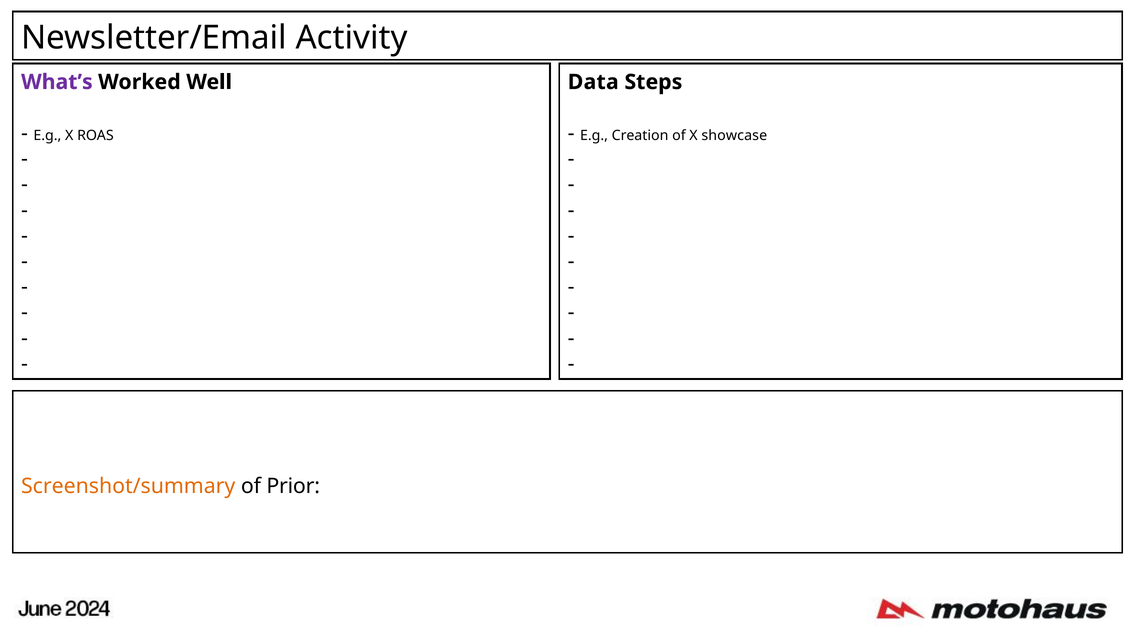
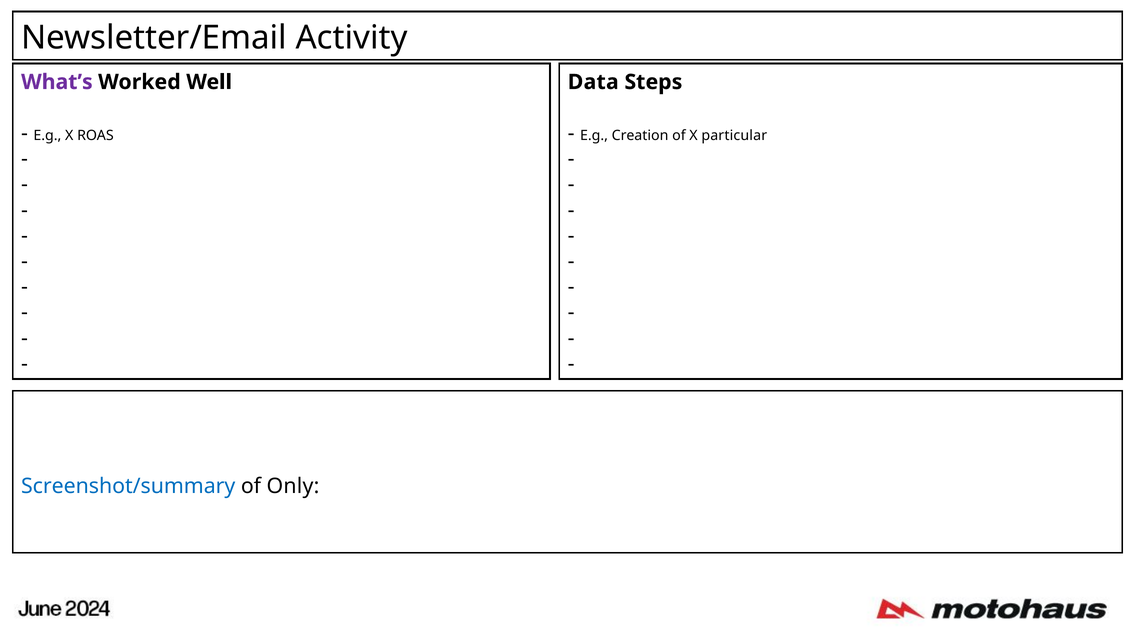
showcase: showcase -> particular
Screenshot/summary colour: orange -> blue
Prior: Prior -> Only
